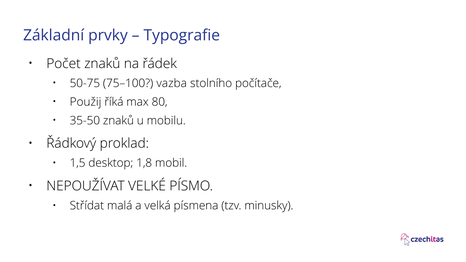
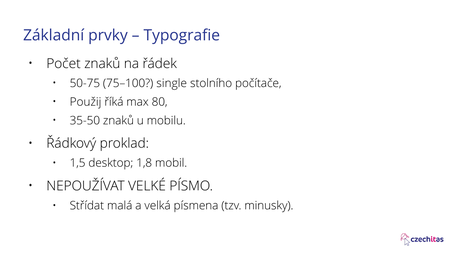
vazba: vazba -> single
